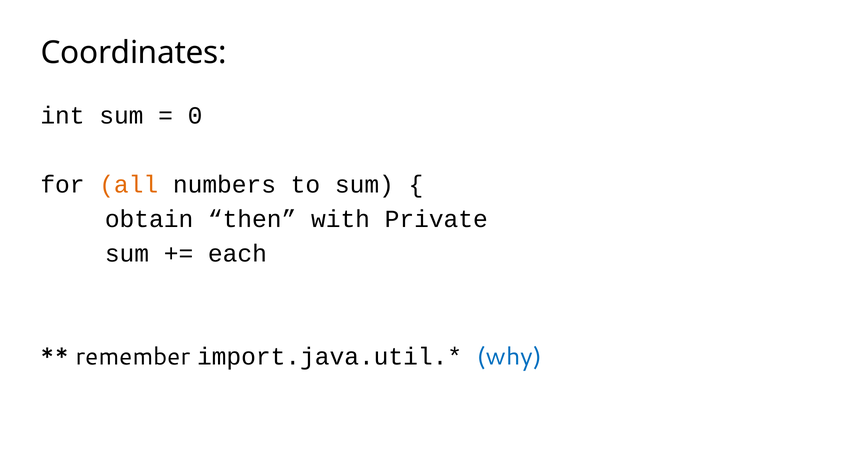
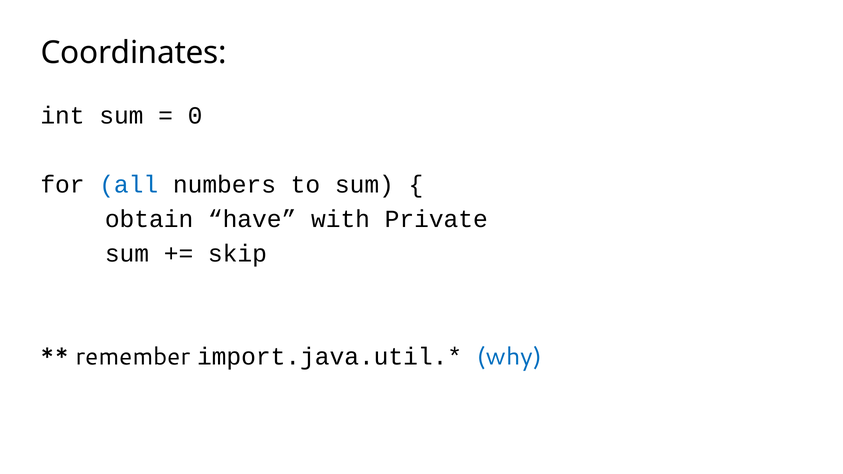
all colour: orange -> blue
then: then -> have
each: each -> skip
